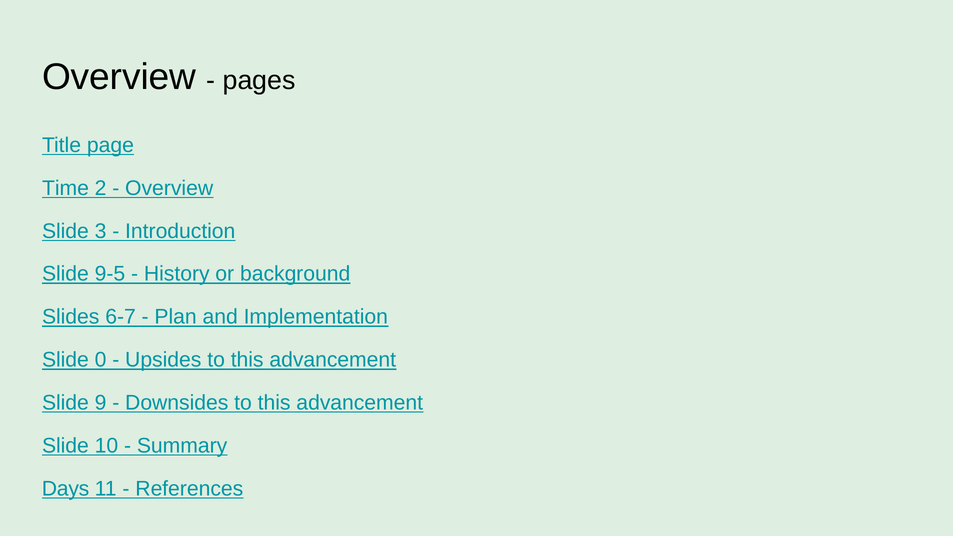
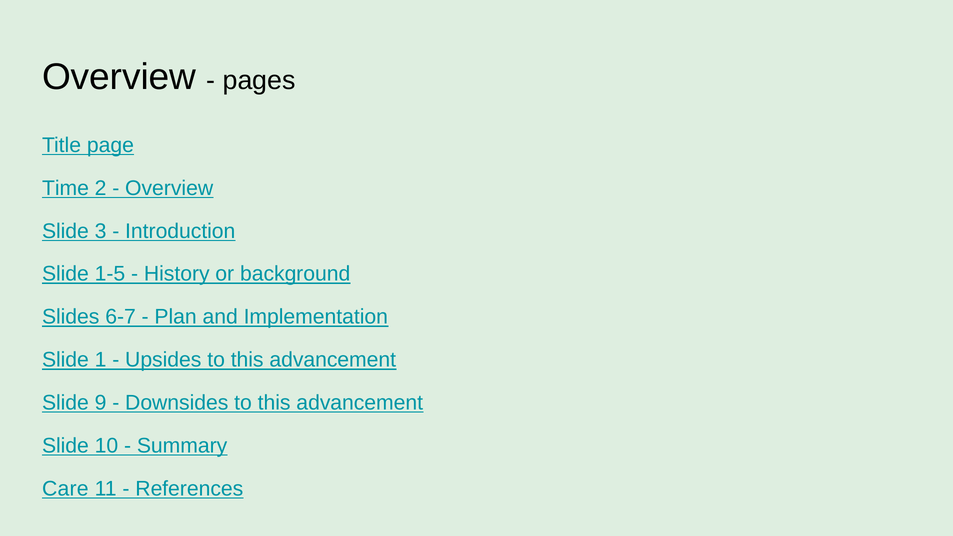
9-5: 9-5 -> 1-5
0: 0 -> 1
Days: Days -> Care
